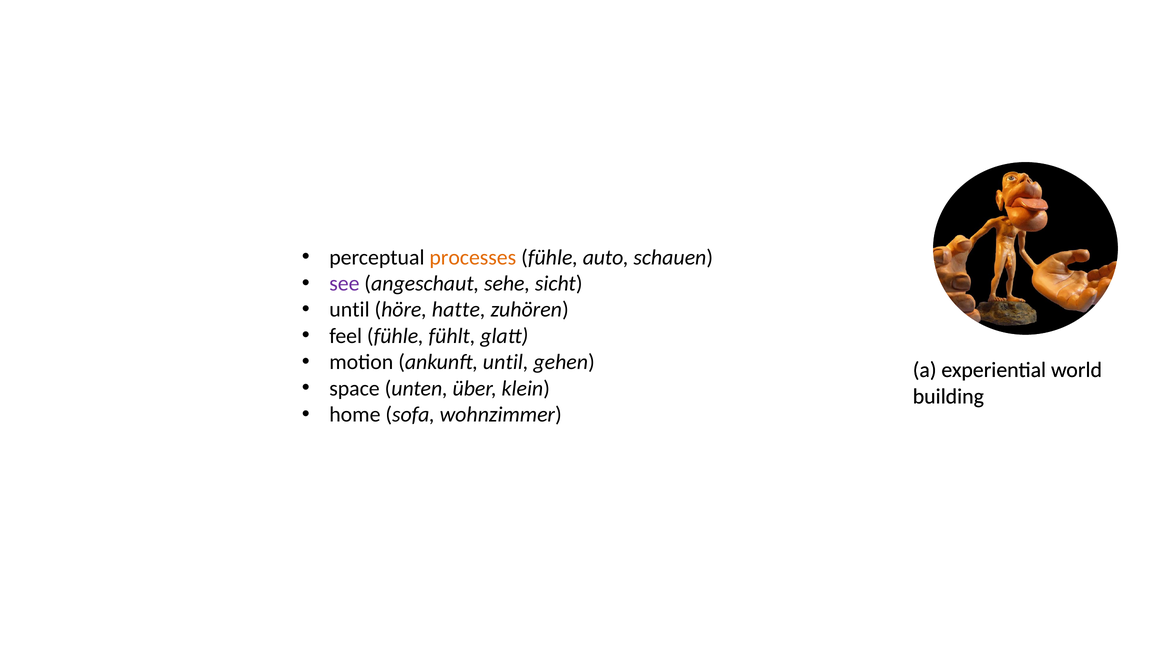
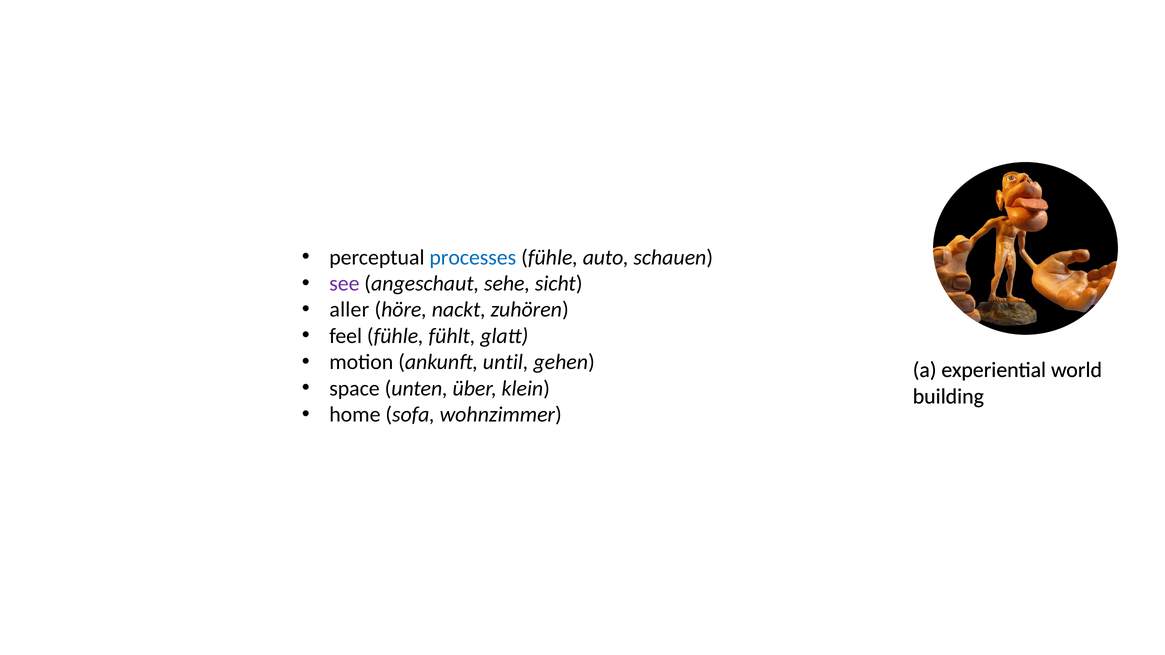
processes colour: orange -> blue
until at (349, 310): until -> aller
hatte: hatte -> nackt
